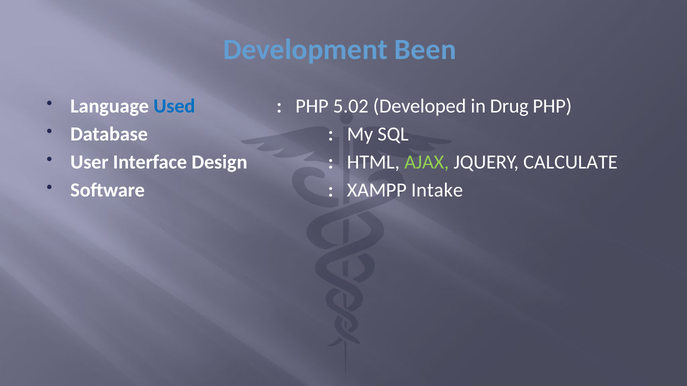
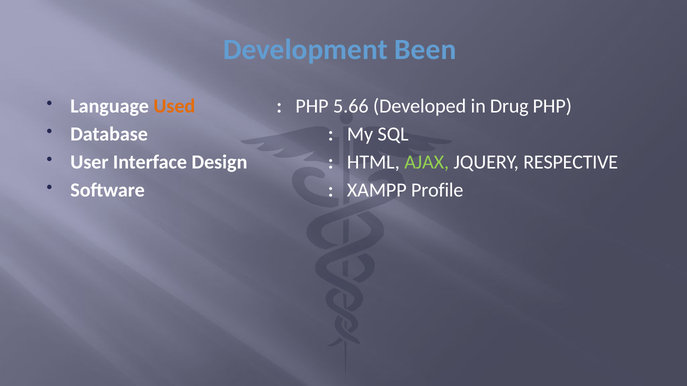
Used colour: blue -> orange
5.02: 5.02 -> 5.66
CALCULATE: CALCULATE -> RESPECTIVE
Intake: Intake -> Profile
